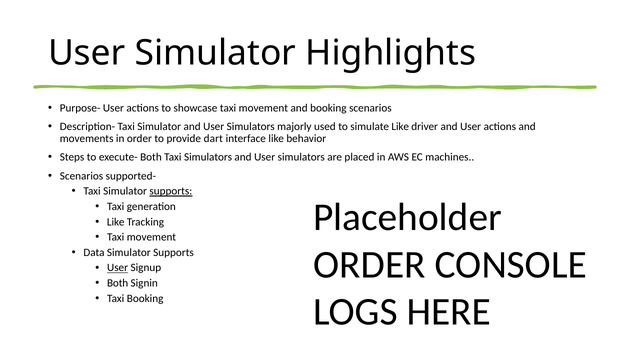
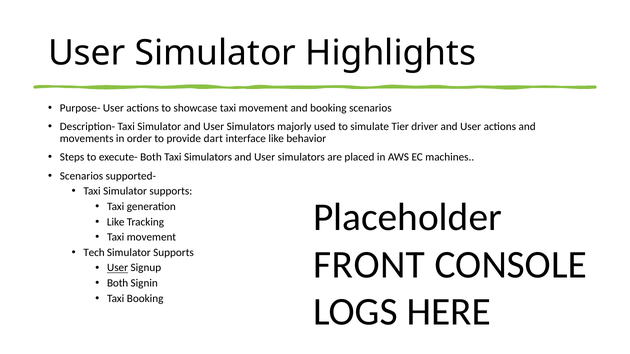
simulate Like: Like -> Tier
supports at (171, 191) underline: present -> none
Data: Data -> Tech
ORDER at (369, 265): ORDER -> FRONT
